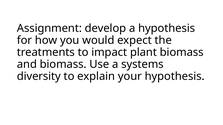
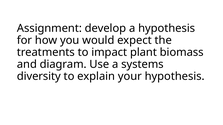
and biomass: biomass -> diagram
